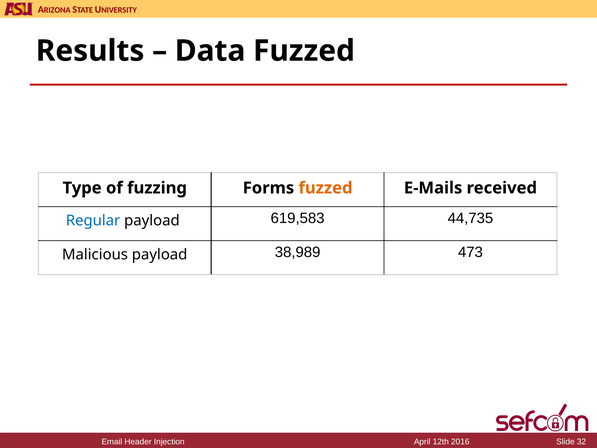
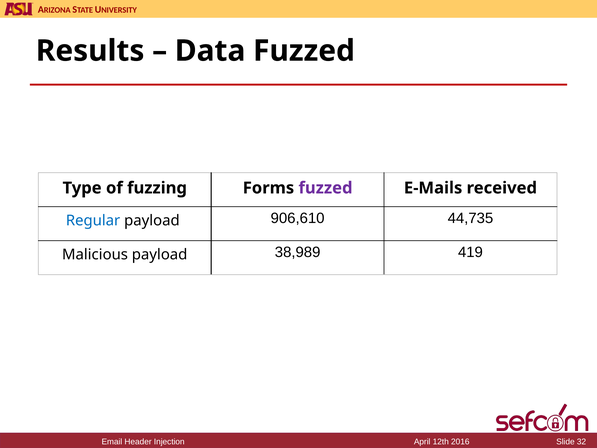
fuzzed at (326, 188) colour: orange -> purple
619,583: 619,583 -> 906,610
473: 473 -> 419
